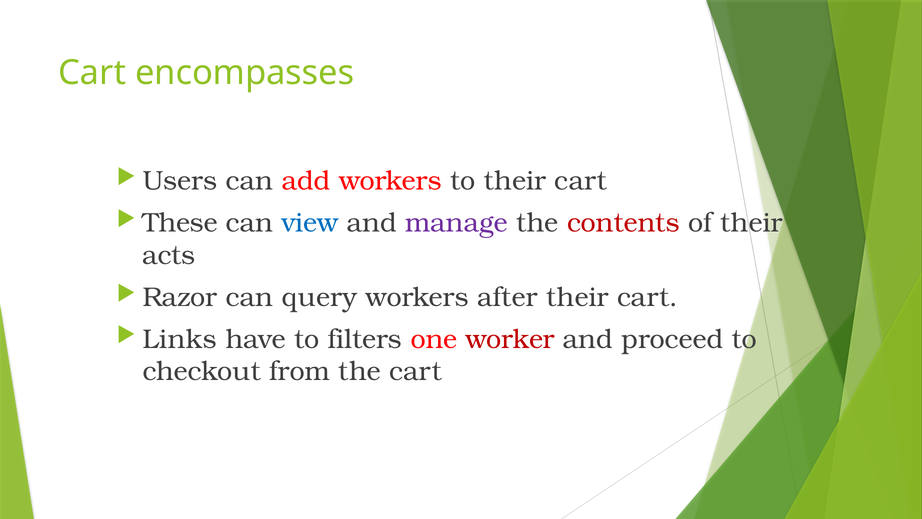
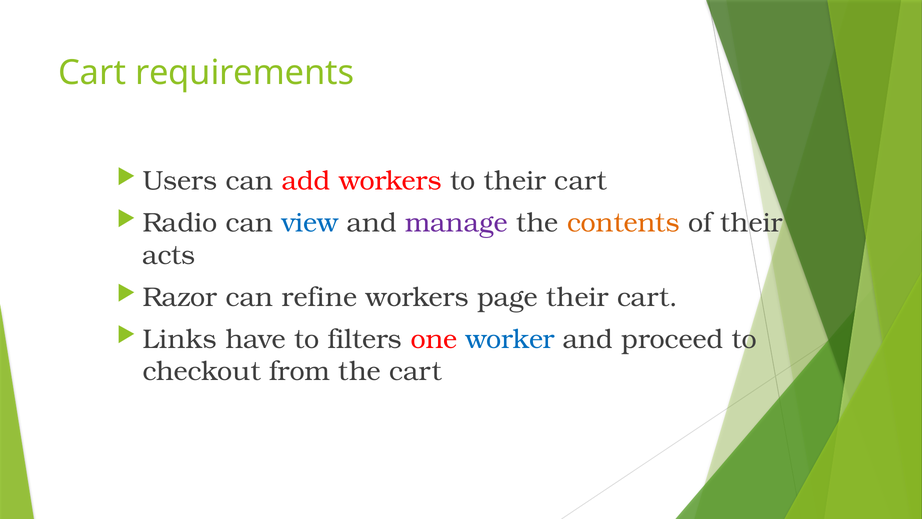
encompasses: encompasses -> requirements
These: These -> Radio
contents colour: red -> orange
query: query -> refine
after: after -> page
worker colour: red -> blue
